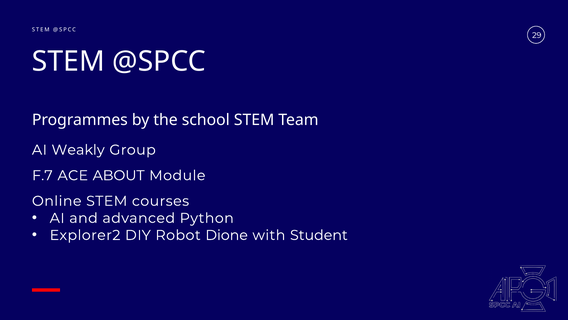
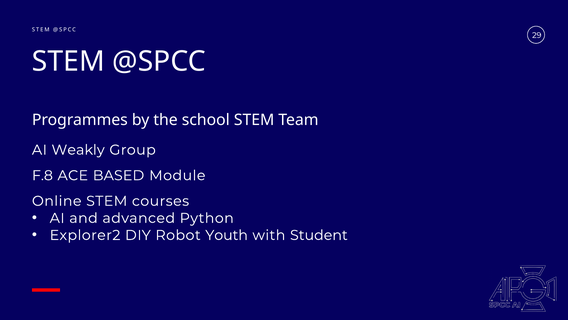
F.7: F.7 -> F.8
ABOUT: ABOUT -> BASED
Dione: Dione -> Youth
